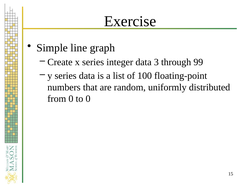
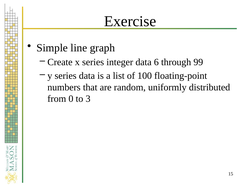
3: 3 -> 6
to 0: 0 -> 3
